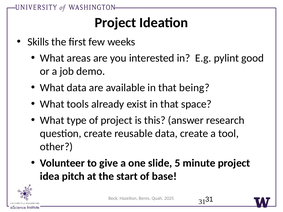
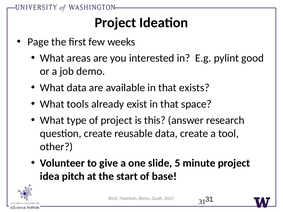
Skills: Skills -> Page
being: being -> exists
